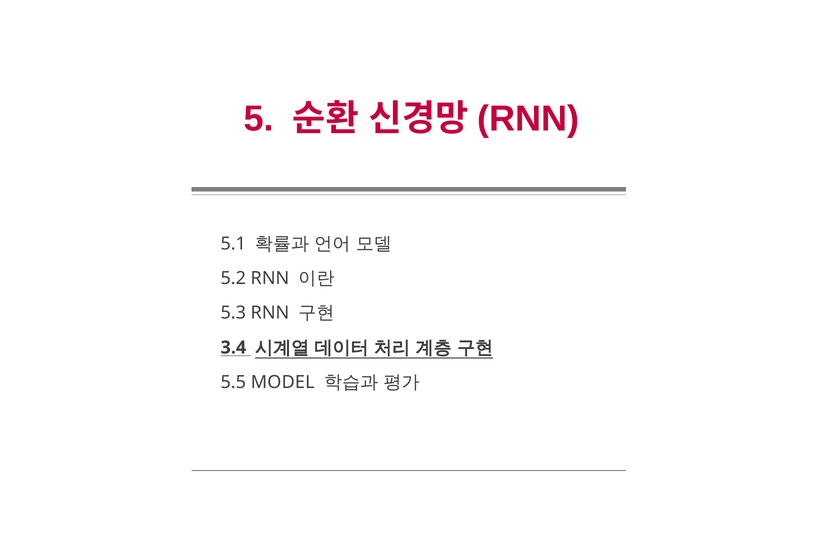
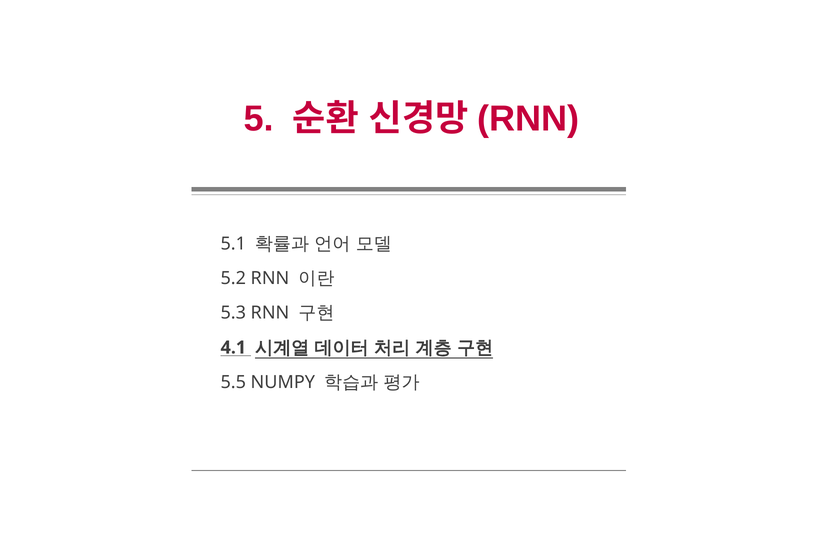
3.4: 3.4 -> 4.1
MODEL: MODEL -> NUMPY
